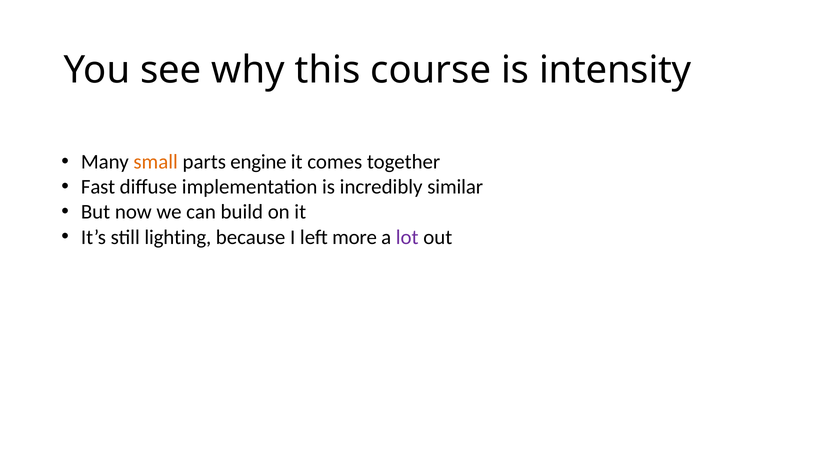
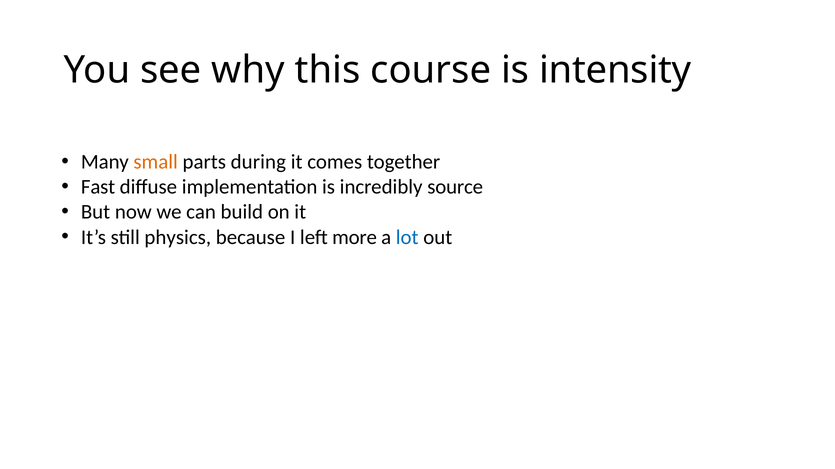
engine: engine -> during
similar: similar -> source
lighting: lighting -> physics
lot colour: purple -> blue
